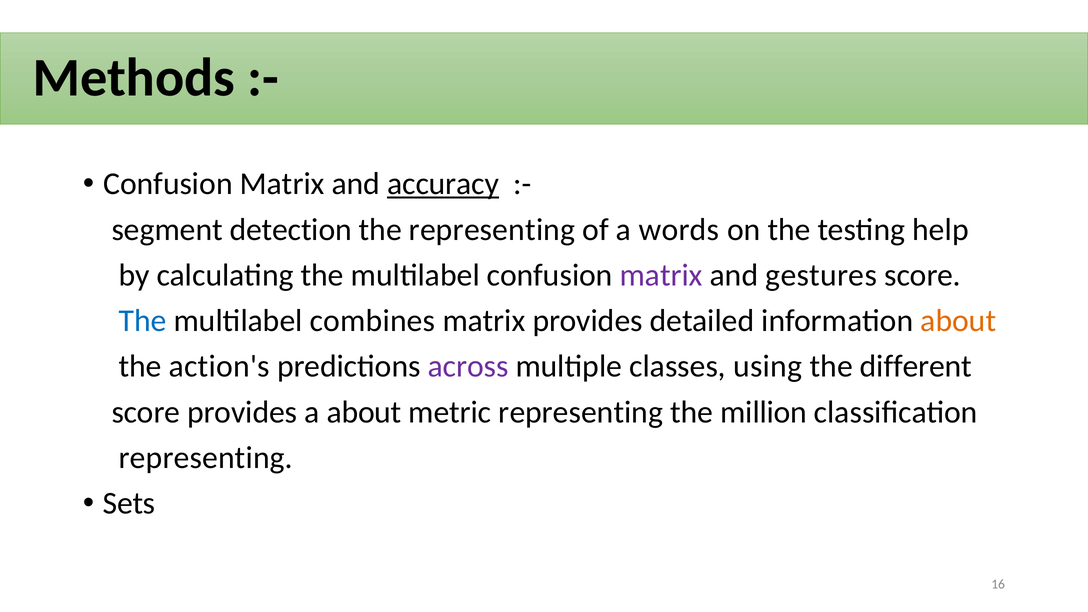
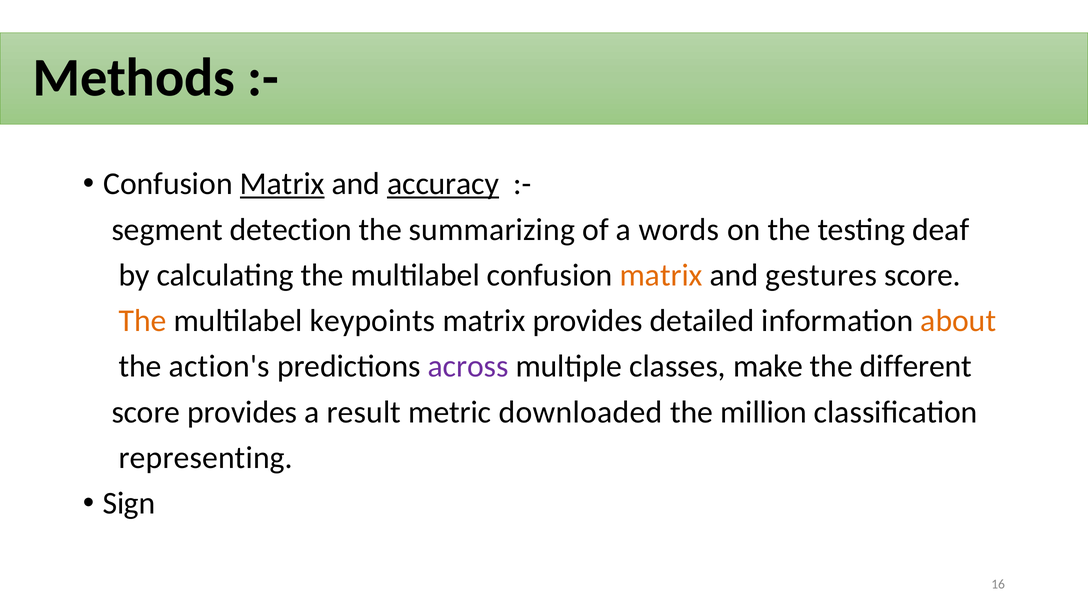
Matrix at (282, 184) underline: none -> present
the representing: representing -> summarizing
help: help -> deaf
matrix at (661, 275) colour: purple -> orange
The at (143, 321) colour: blue -> orange
combines: combines -> keypoints
using: using -> make
a about: about -> result
metric representing: representing -> downloaded
Sets: Sets -> Sign
